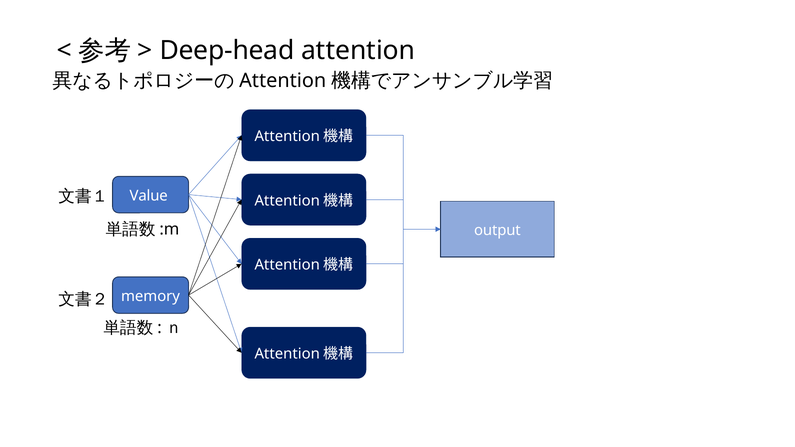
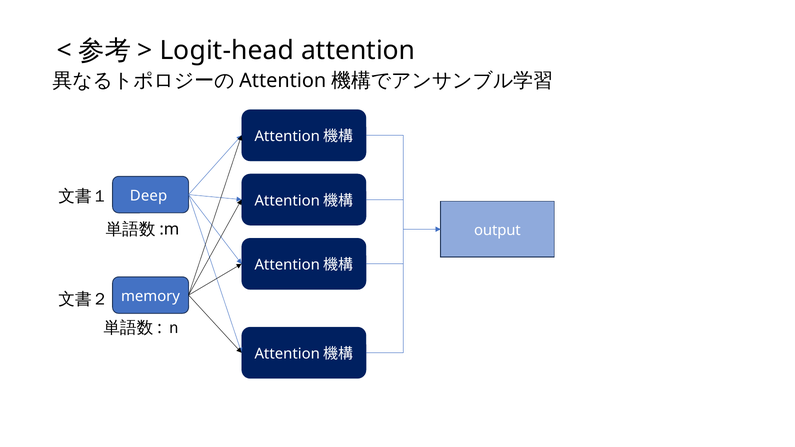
Deep-head: Deep-head -> Logit-head
Value: Value -> Deep
